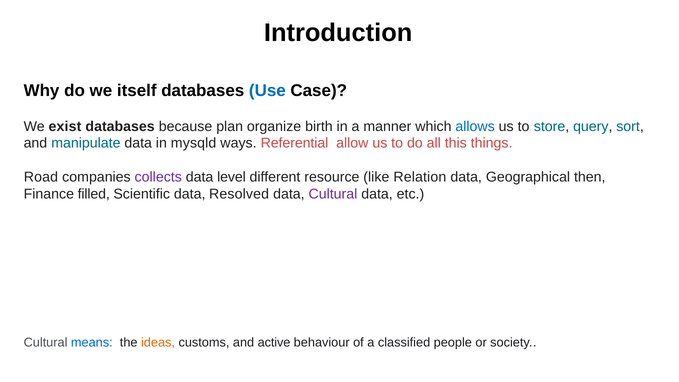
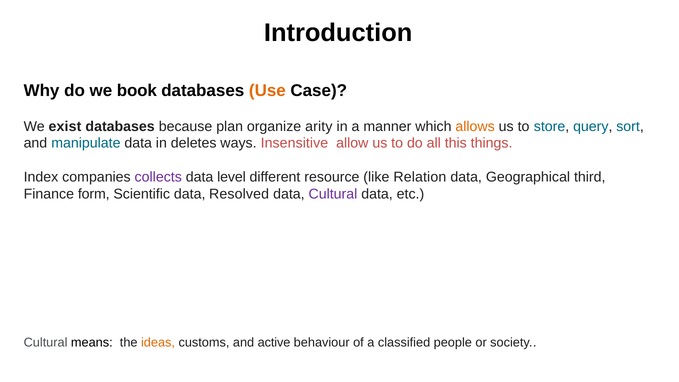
itself: itself -> book
Use colour: blue -> orange
birth: birth -> arity
allows colour: blue -> orange
mysqld: mysqld -> deletes
Referential: Referential -> Insensitive
Road: Road -> Index
then: then -> third
filled: filled -> form
means colour: blue -> black
